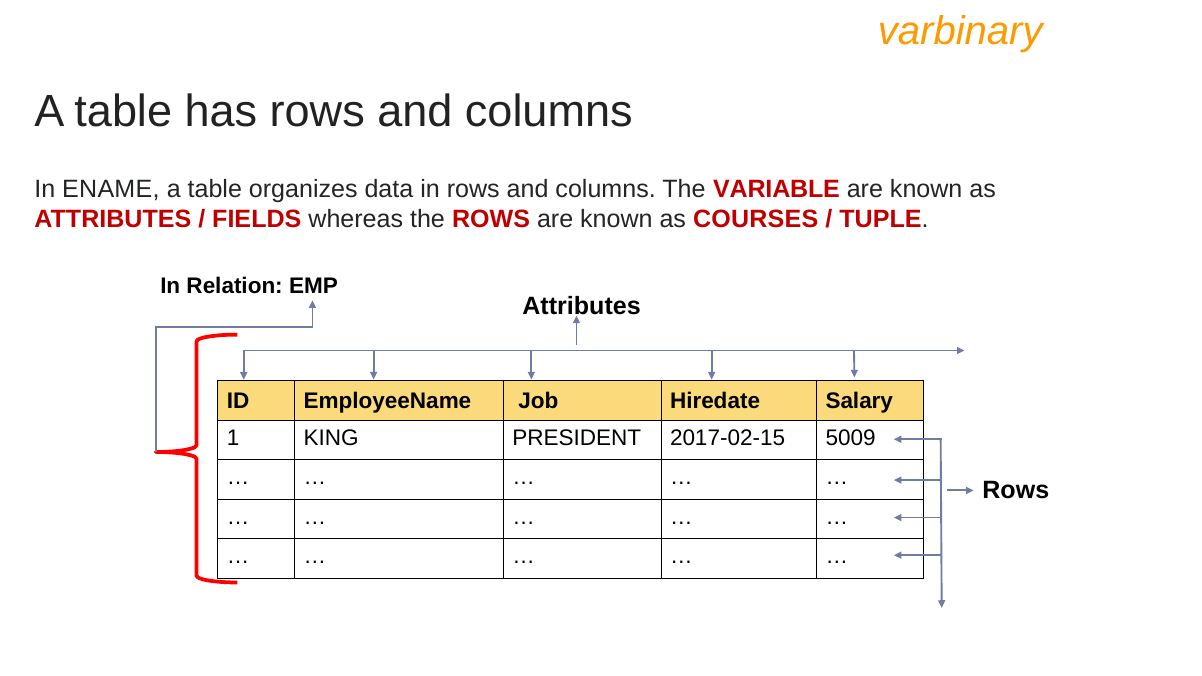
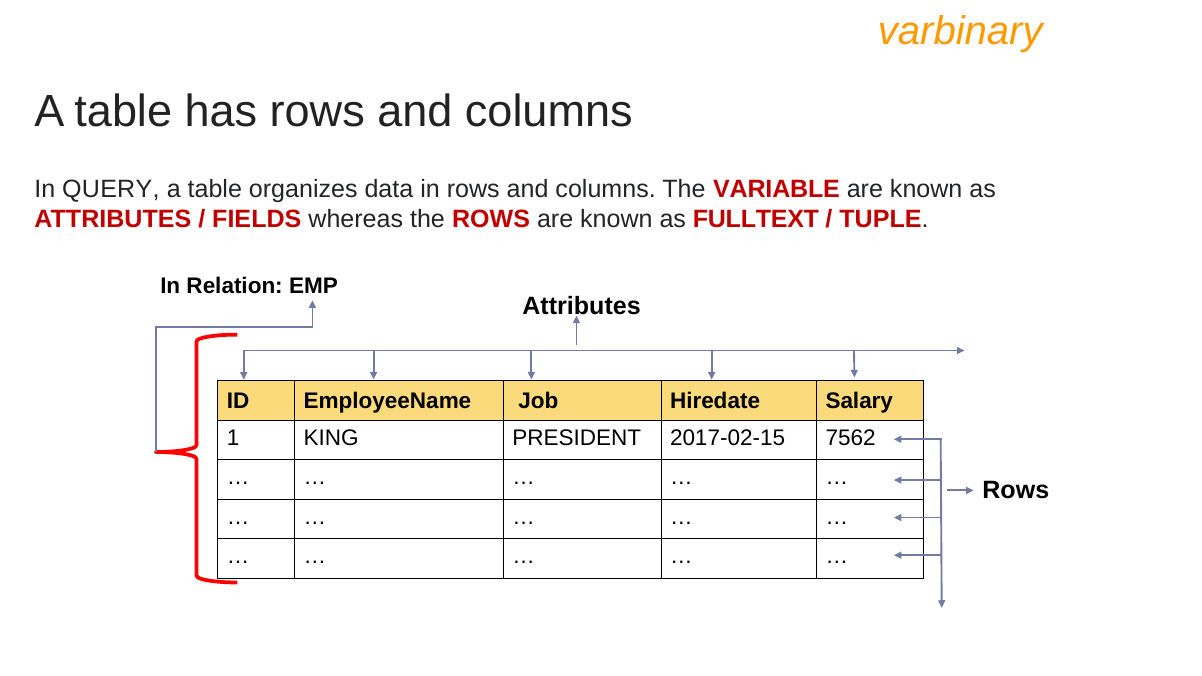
ENAME: ENAME -> QUERY
COURSES: COURSES -> FULLTEXT
5009: 5009 -> 7562
